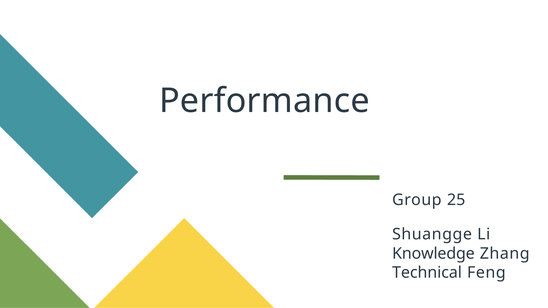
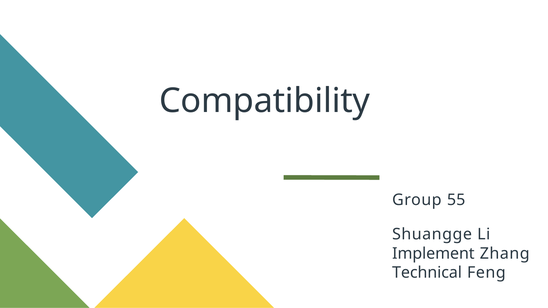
Performance: Performance -> Compatibility
25: 25 -> 55
Knowledge: Knowledge -> Implement
